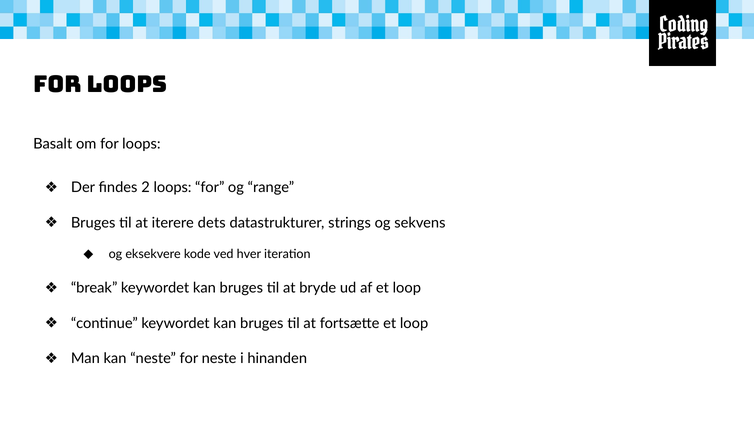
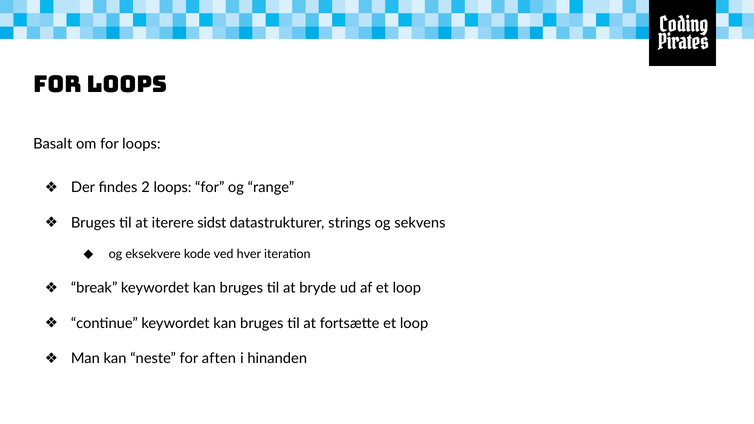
dets: dets -> sidst
for neste: neste -> aften
